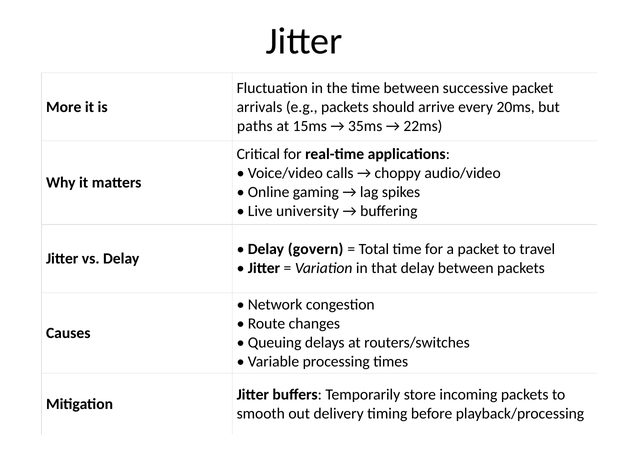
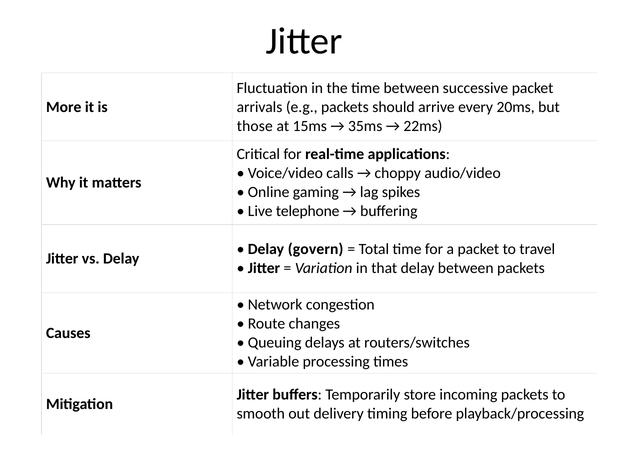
paths: paths -> those
university: university -> telephone
